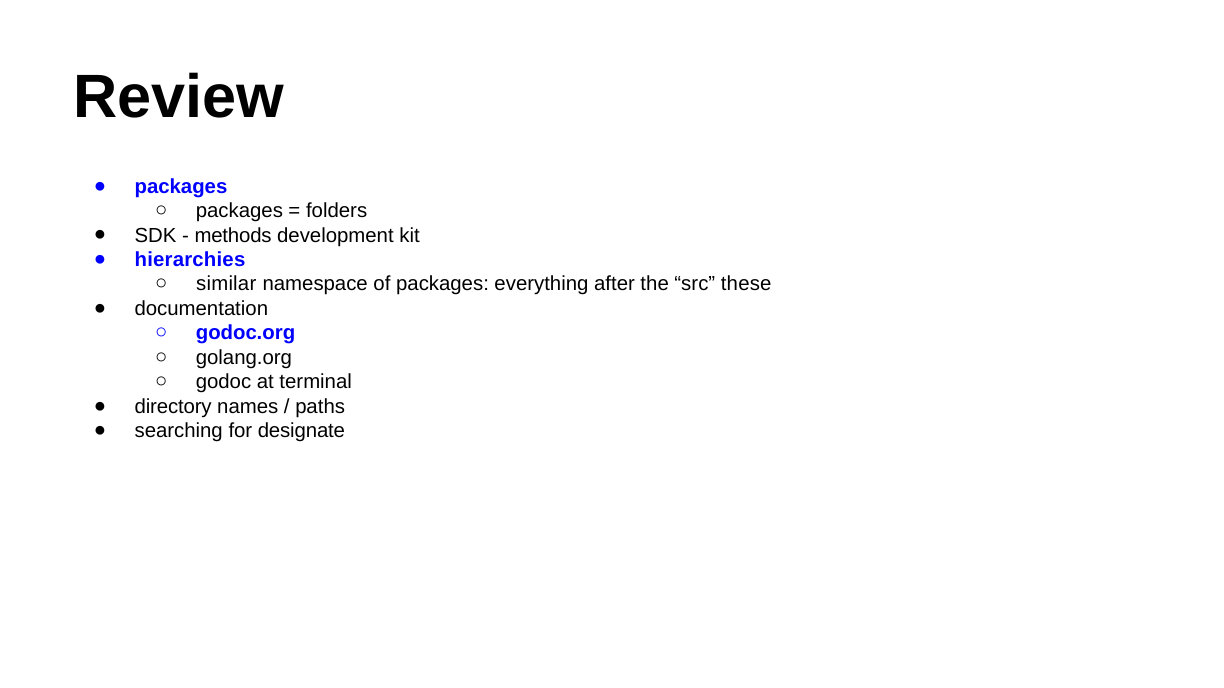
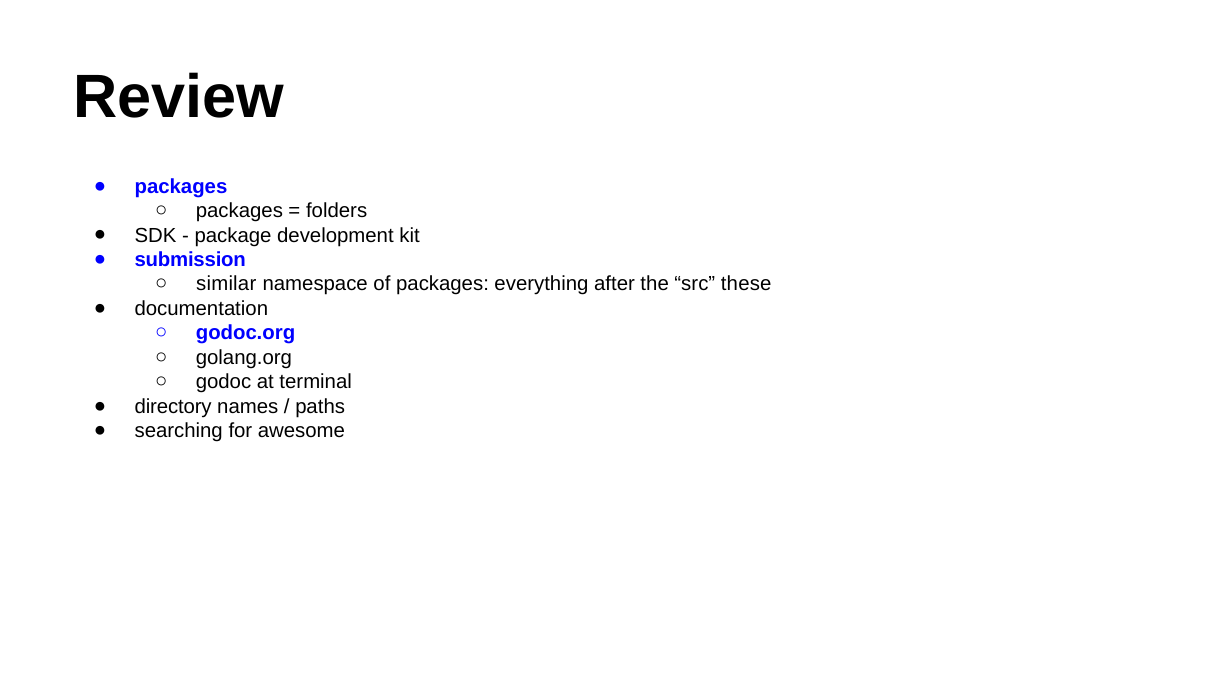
methods: methods -> package
hierarchies: hierarchies -> submission
designate: designate -> awesome
